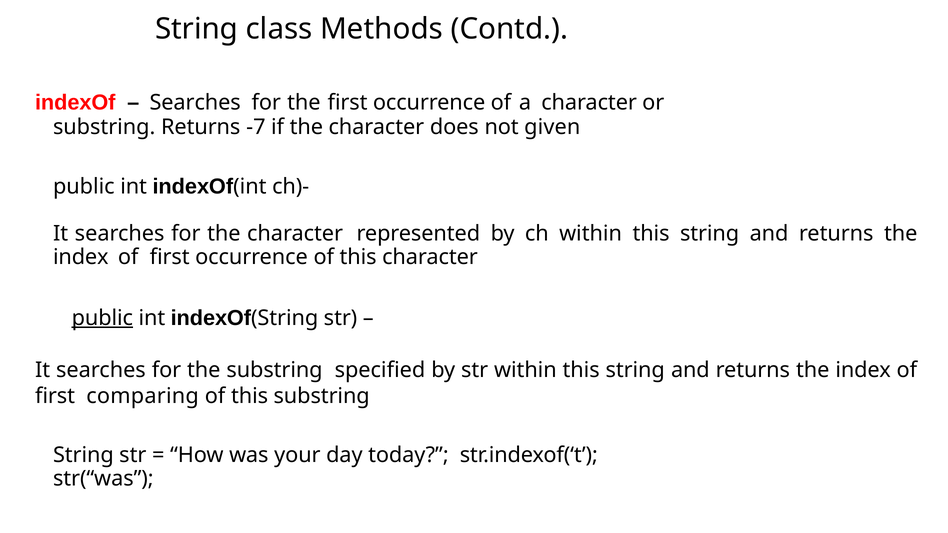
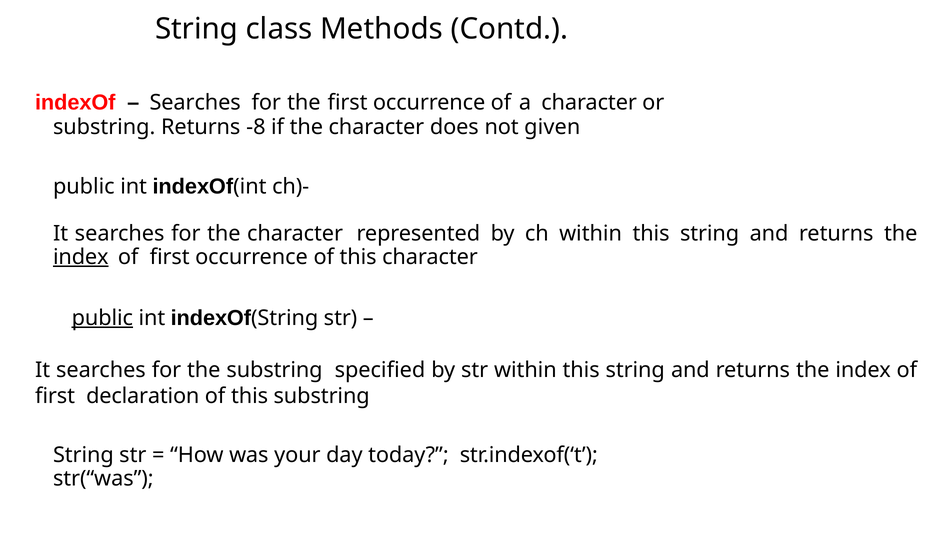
-7: -7 -> -8
index at (81, 257) underline: none -> present
comparing: comparing -> declaration
